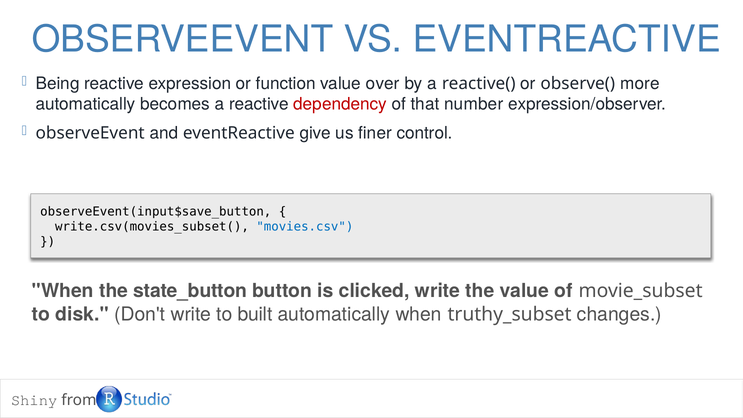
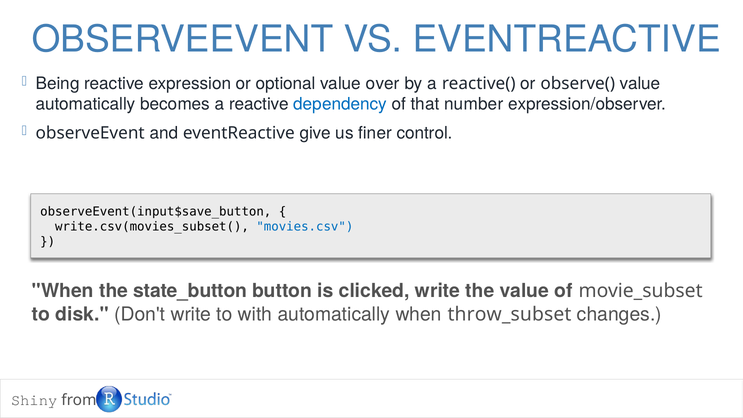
function: function -> optional
observe( more: more -> value
dependency colour: red -> blue
built: built -> with
truthy_subset: truthy_subset -> throw_subset
